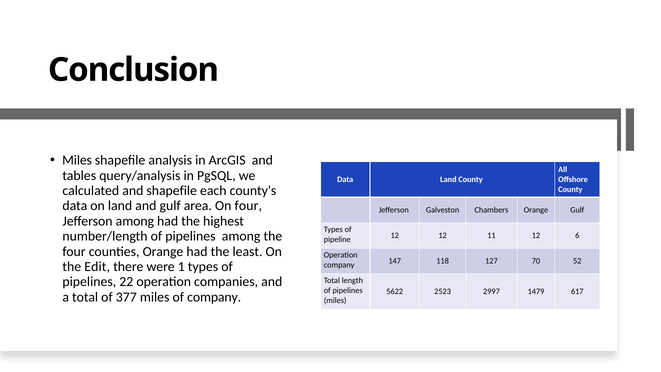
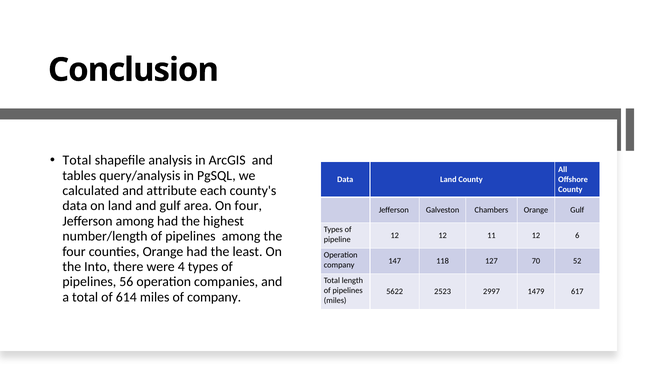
Miles at (77, 160): Miles -> Total
and shapefile: shapefile -> attribute
Edit: Edit -> Into
1: 1 -> 4
22: 22 -> 56
377: 377 -> 614
